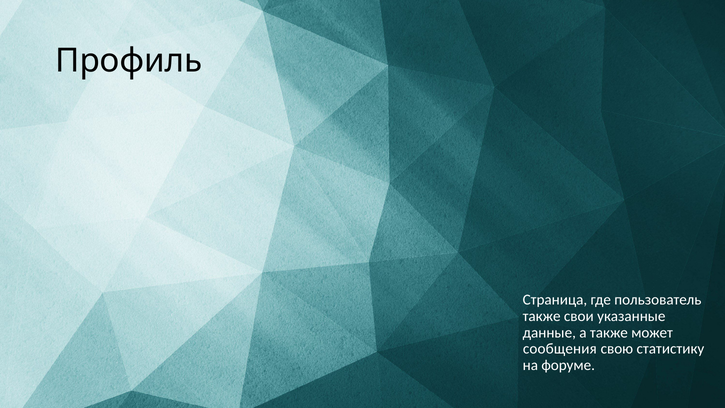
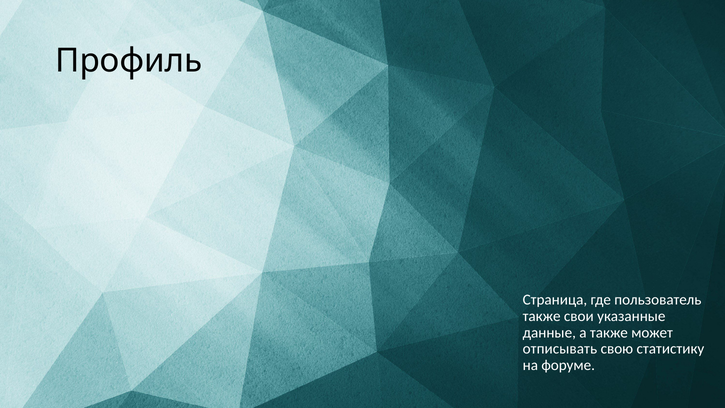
сообщения: сообщения -> отписывать
